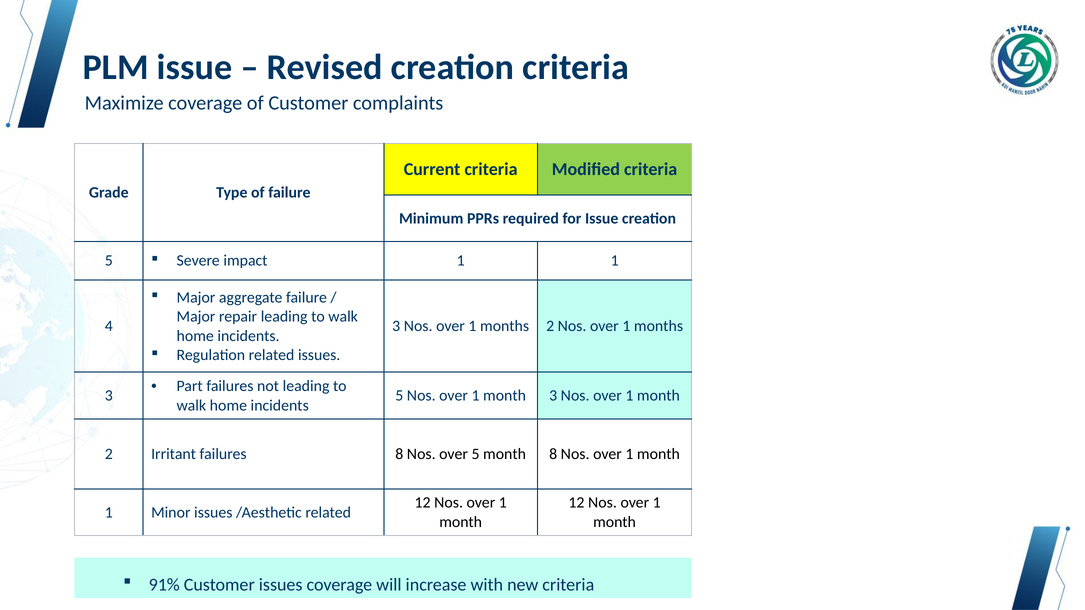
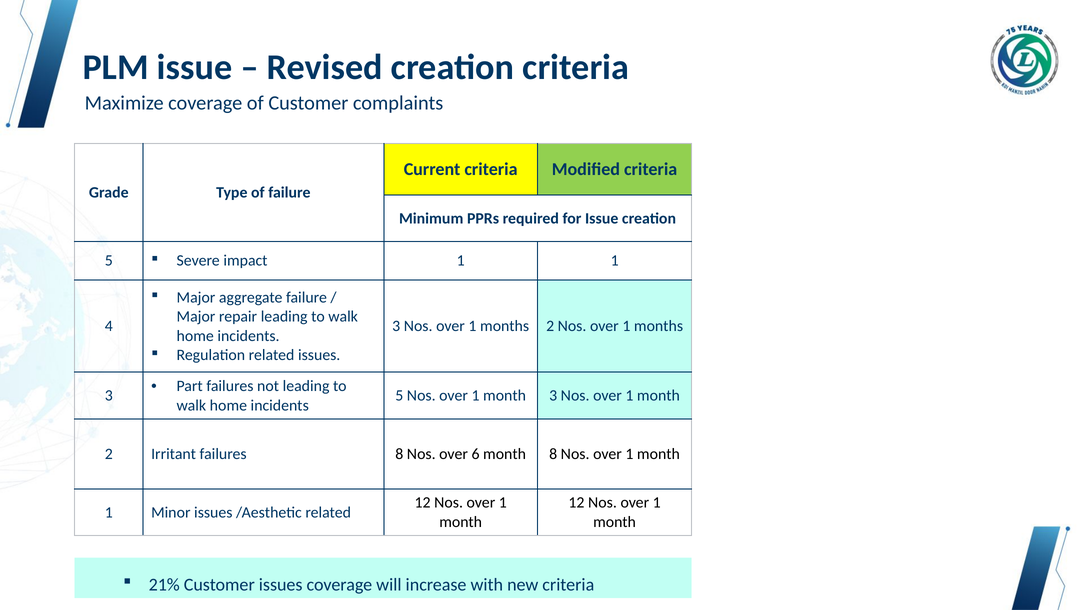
over 5: 5 -> 6
91%: 91% -> 21%
